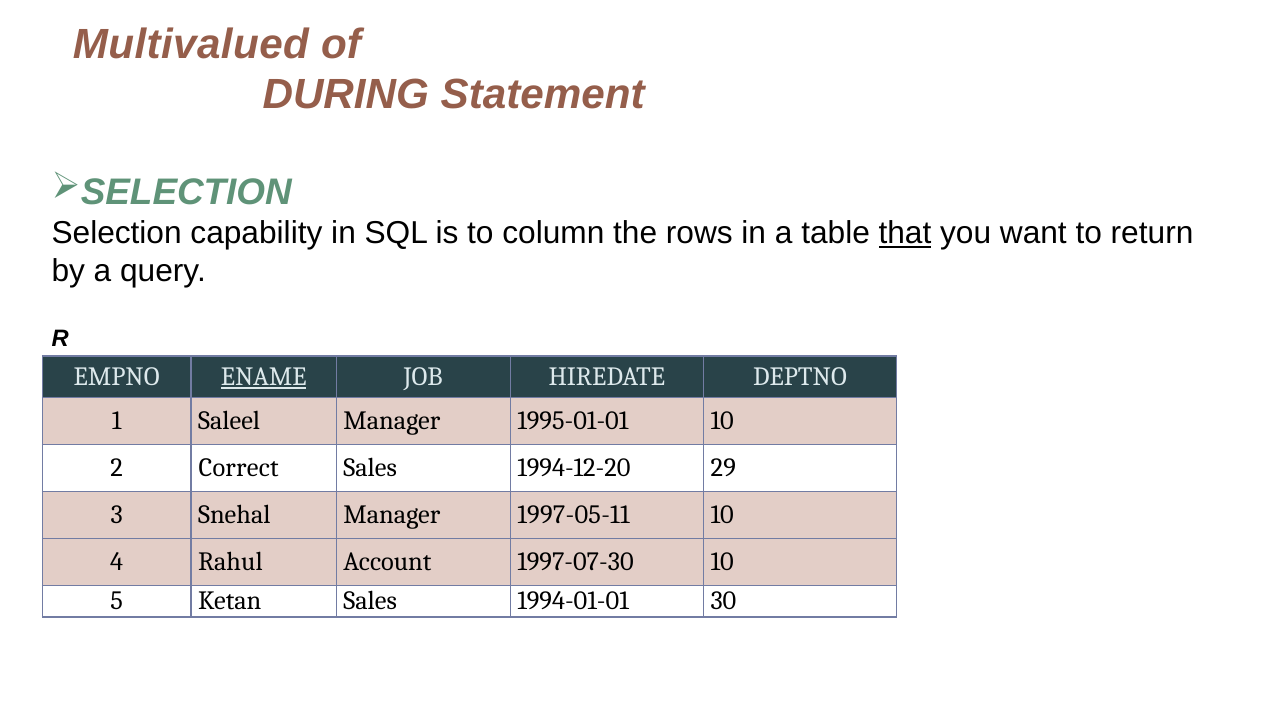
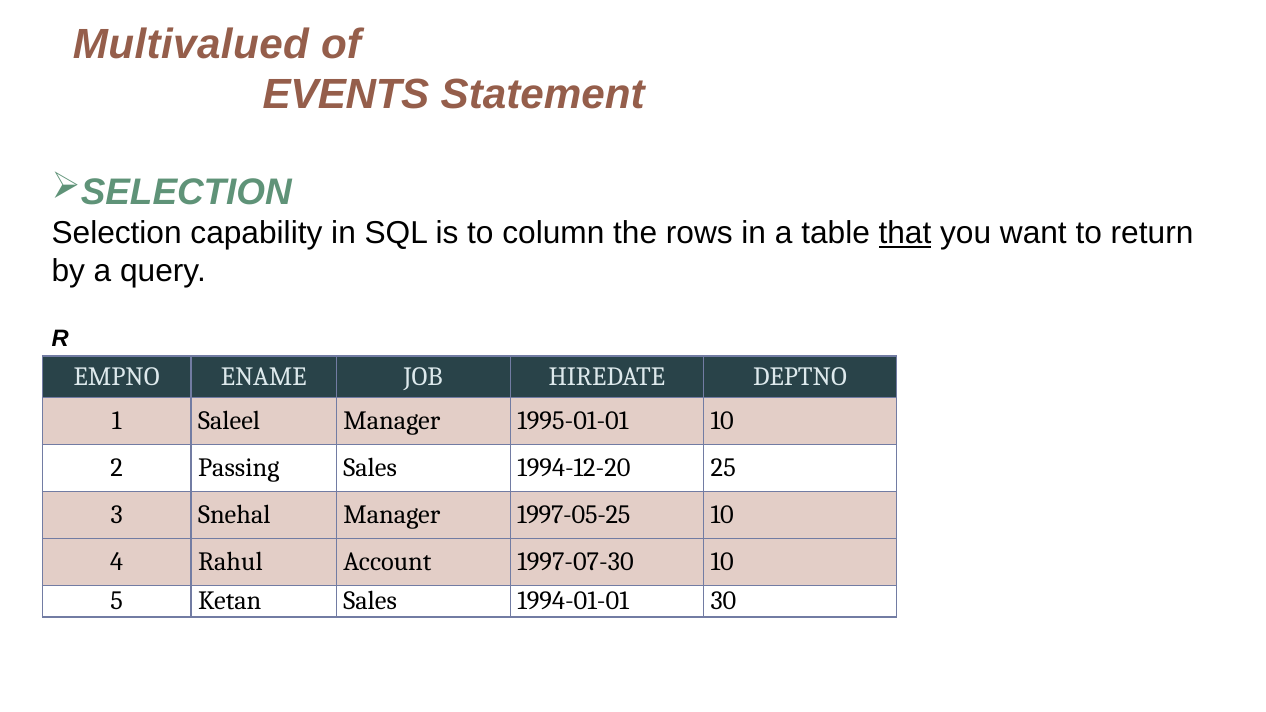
DURING: DURING -> EVENTS
ENAME underline: present -> none
Correct: Correct -> Passing
29: 29 -> 25
1997-05-11: 1997-05-11 -> 1997-05-25
